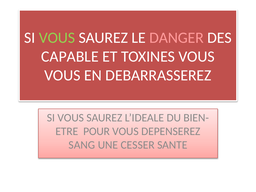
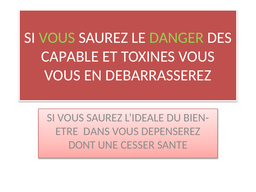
DANGER colour: pink -> light green
POUR: POUR -> DANS
SANG: SANG -> DONT
